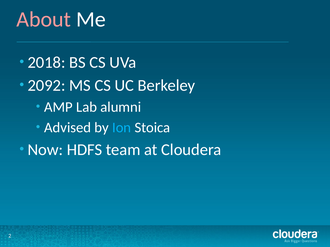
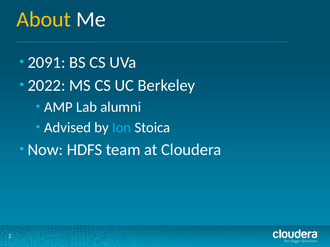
About colour: pink -> yellow
2018: 2018 -> 2091
2092: 2092 -> 2022
